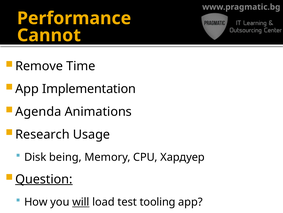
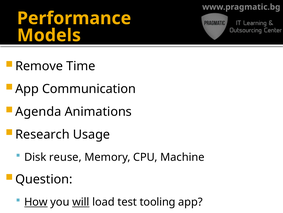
Cannot: Cannot -> Models
Implementation: Implementation -> Communication
being: being -> reuse
Хардуер: Хардуер -> Machine
Question underline: present -> none
How underline: none -> present
